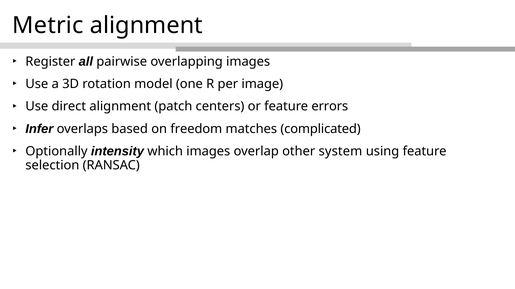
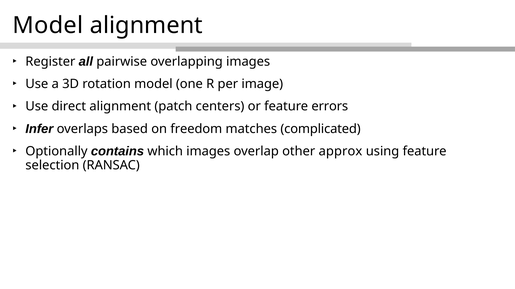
Metric at (48, 25): Metric -> Model
intensity: intensity -> contains
system: system -> approx
